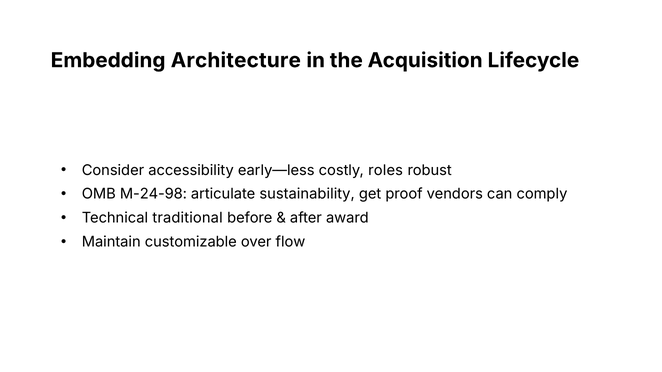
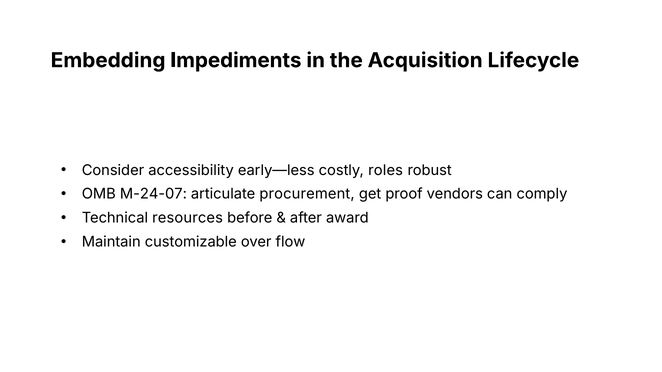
Architecture: Architecture -> Impediments
M-24-98: M-24-98 -> M-24-07
sustainability: sustainability -> procurement
traditional: traditional -> resources
